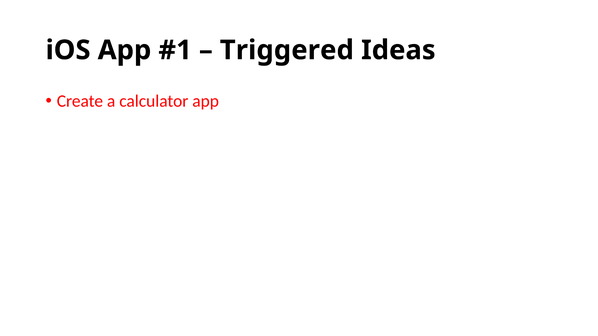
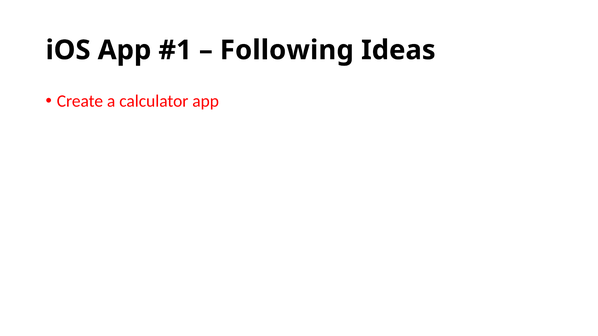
Triggered: Triggered -> Following
